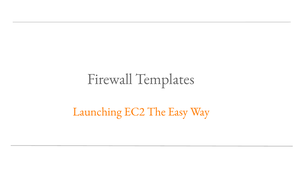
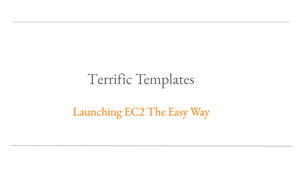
Firewall: Firewall -> Terrific
